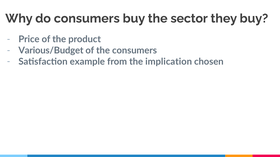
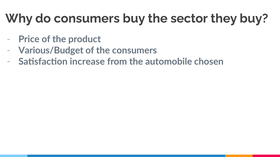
example: example -> increase
implication: implication -> automobile
